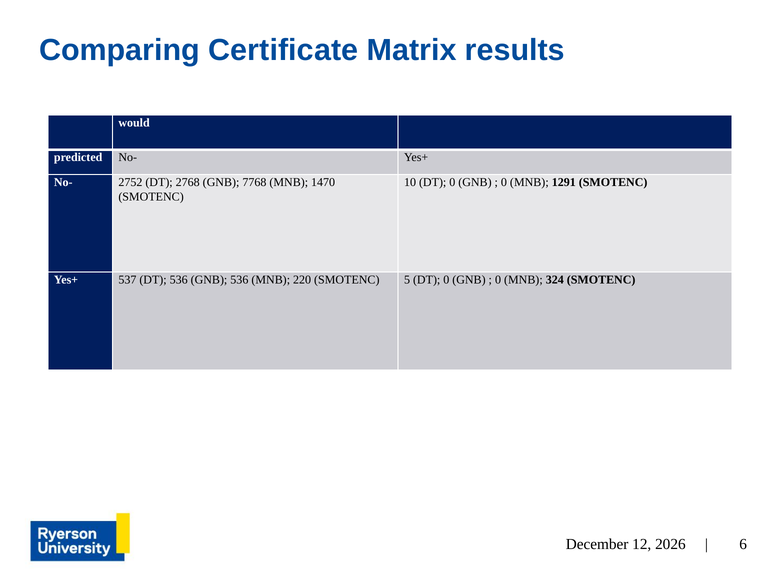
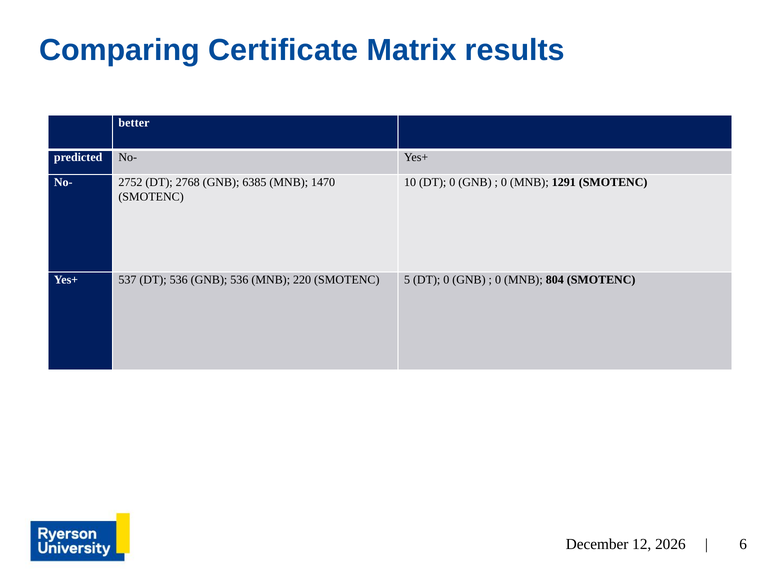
would: would -> better
7768: 7768 -> 6385
324: 324 -> 804
